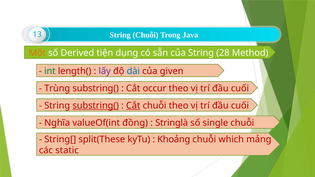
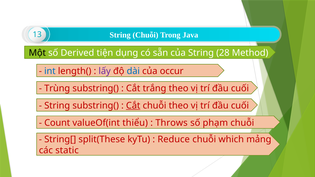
Một colour: orange -> black
int colour: green -> blue
given: given -> occur
occur: occur -> trắng
substring( at (96, 106) underline: present -> none
Nghĩa: Nghĩa -> Count
đồng: đồng -> thiểu
Stringlà: Stringlà -> Throws
single: single -> phạm
Khoảng: Khoảng -> Reduce
